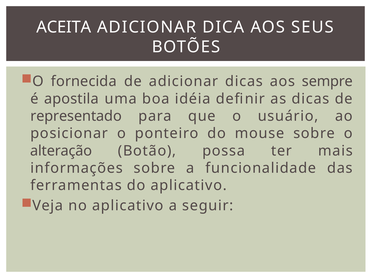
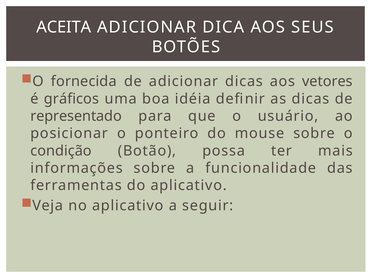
sempre: sempre -> vetores
apostila: apostila -> gráficos
alteração: alteração -> condição
